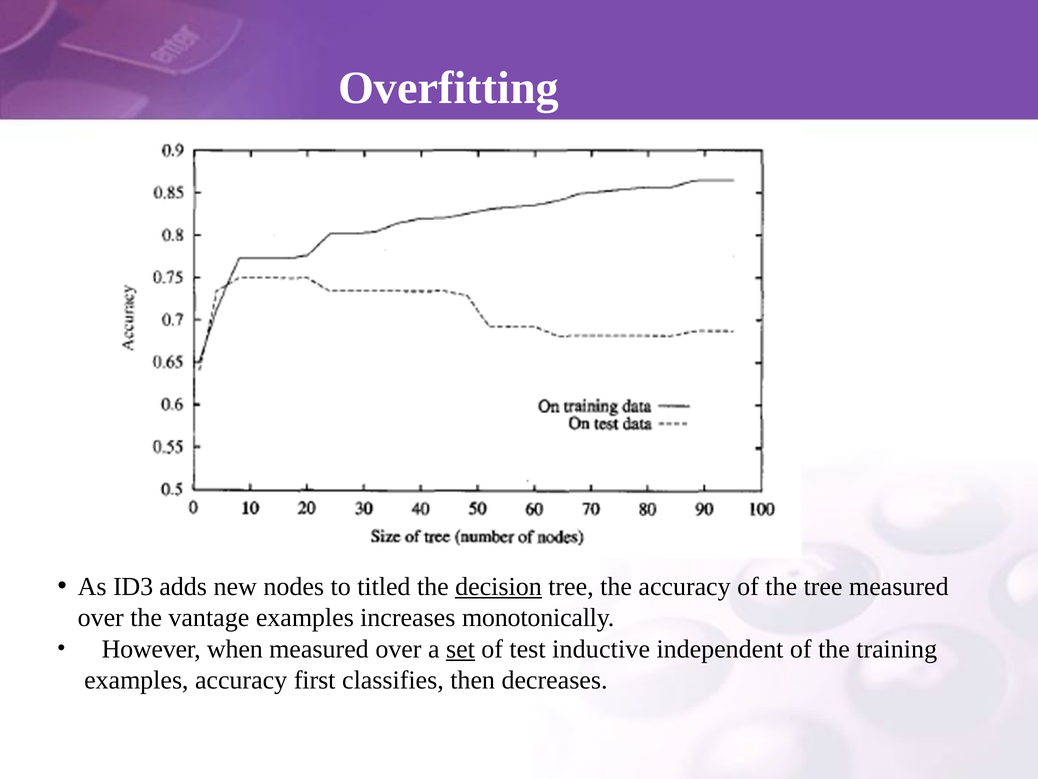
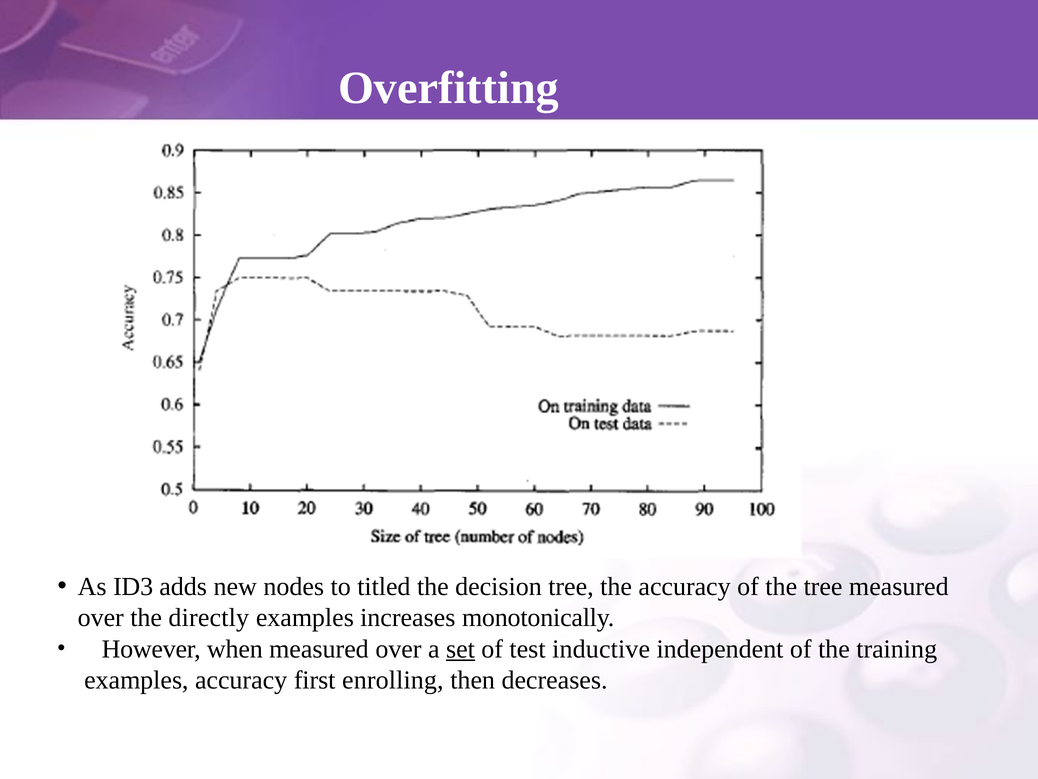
decision underline: present -> none
vantage: vantage -> directly
classifies: classifies -> enrolling
